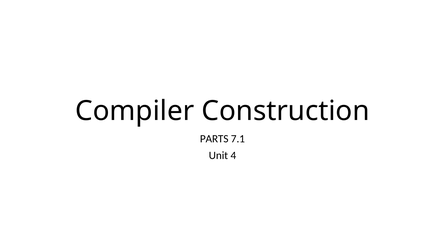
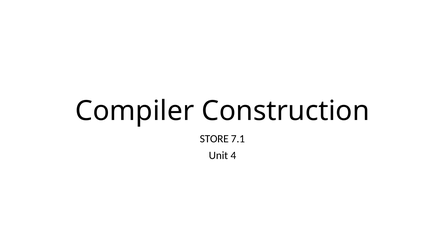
PARTS: PARTS -> STORE
